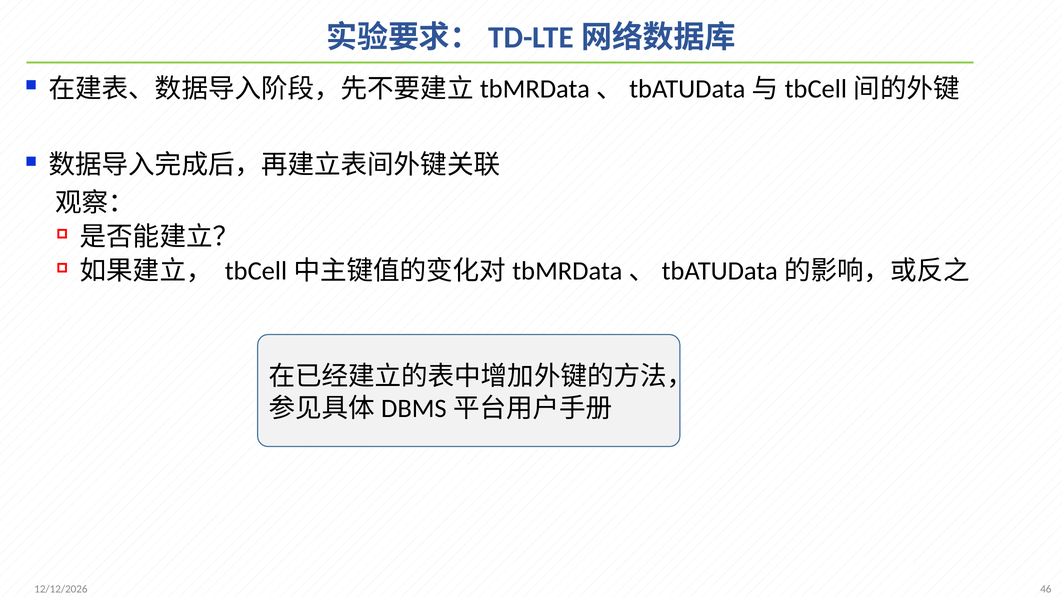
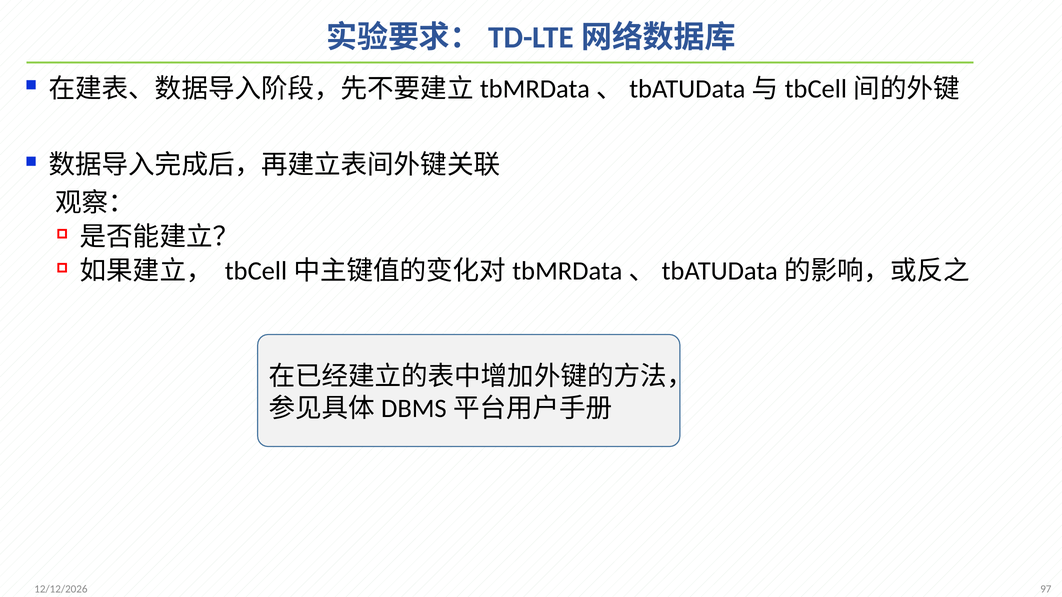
46: 46 -> 97
